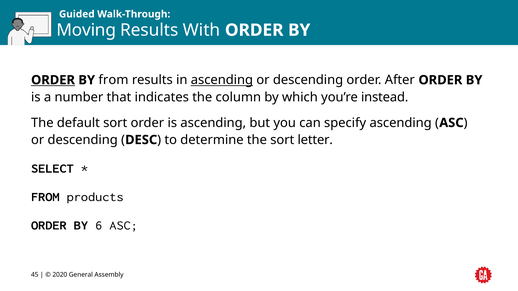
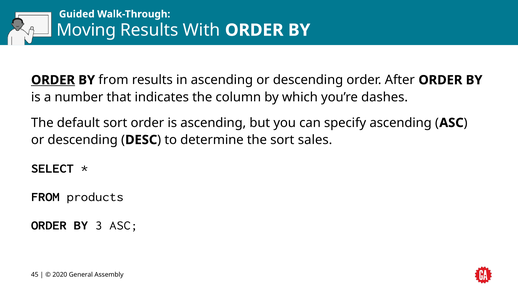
ascending at (222, 80) underline: present -> none
instead: instead -> dashes
letter: letter -> sales
6: 6 -> 3
